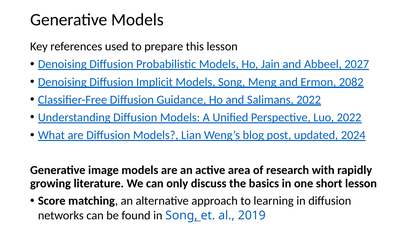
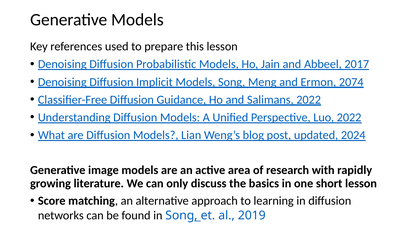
2027: 2027 -> 2017
2082: 2082 -> 2074
